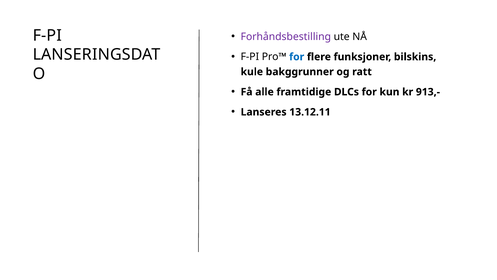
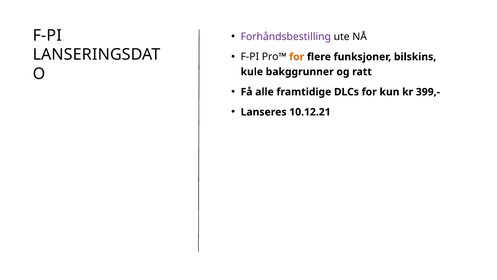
for at (297, 57) colour: blue -> orange
913,-: 913,- -> 399,-
13.12.11: 13.12.11 -> 10.12.21
